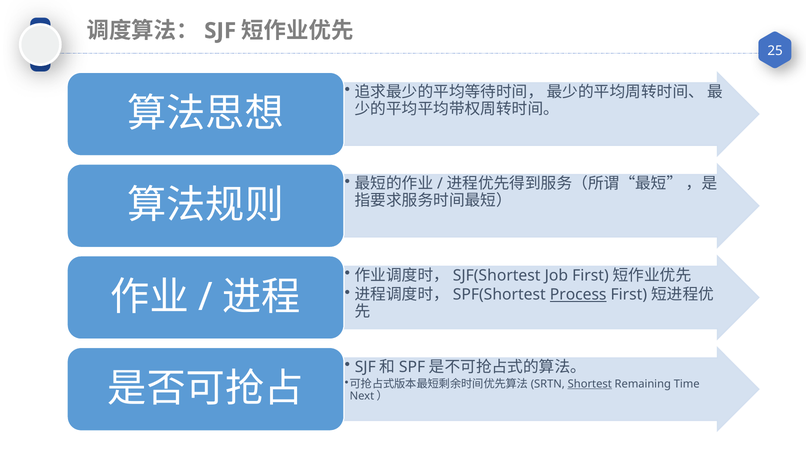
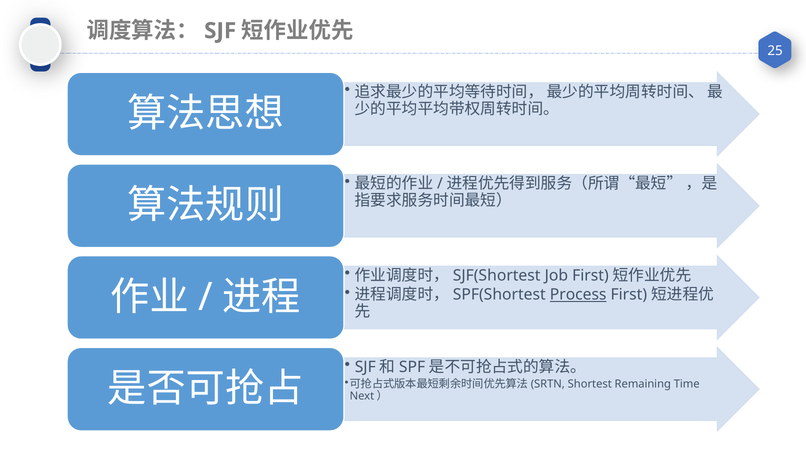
Shortest underline: present -> none
